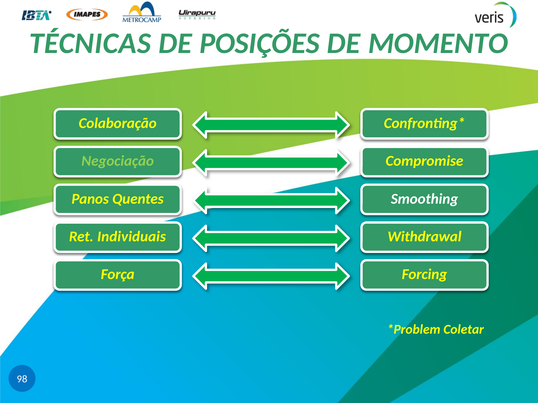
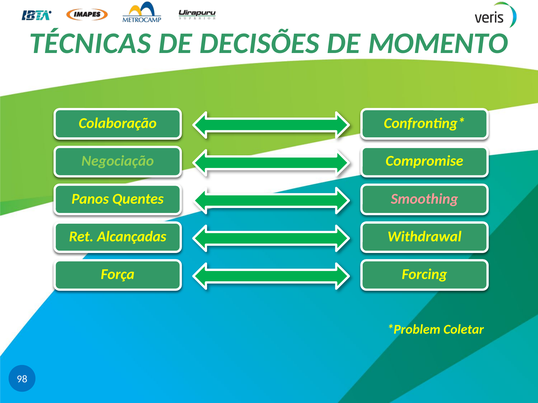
POSIÇÕES: POSIÇÕES -> DECISÕES
Smoothing colour: white -> pink
Individuais: Individuais -> Alcançadas
